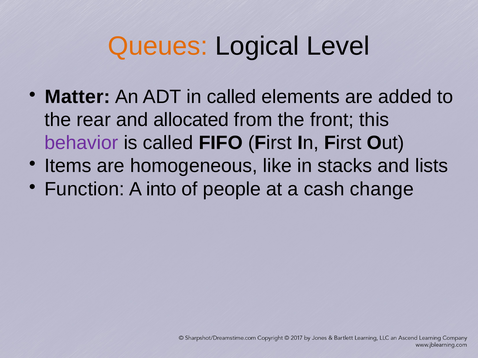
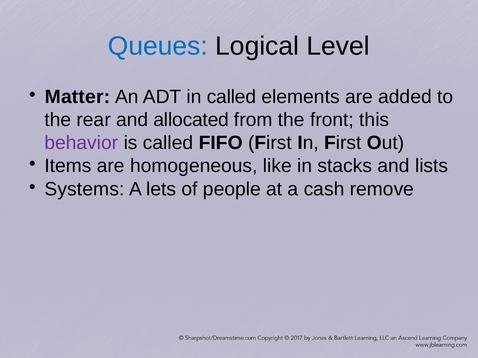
Queues colour: orange -> blue
Function: Function -> Systems
into: into -> lets
change: change -> remove
